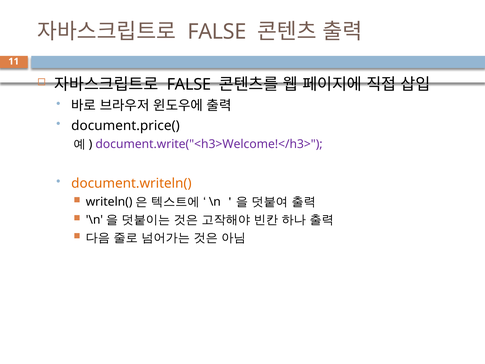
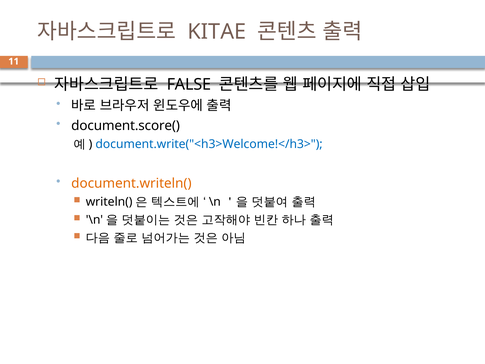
FALSE at (217, 32): FALSE -> KITAE
document.price(: document.price( -> document.score(
document.write("<h3>Welcome!</h3> colour: purple -> blue
